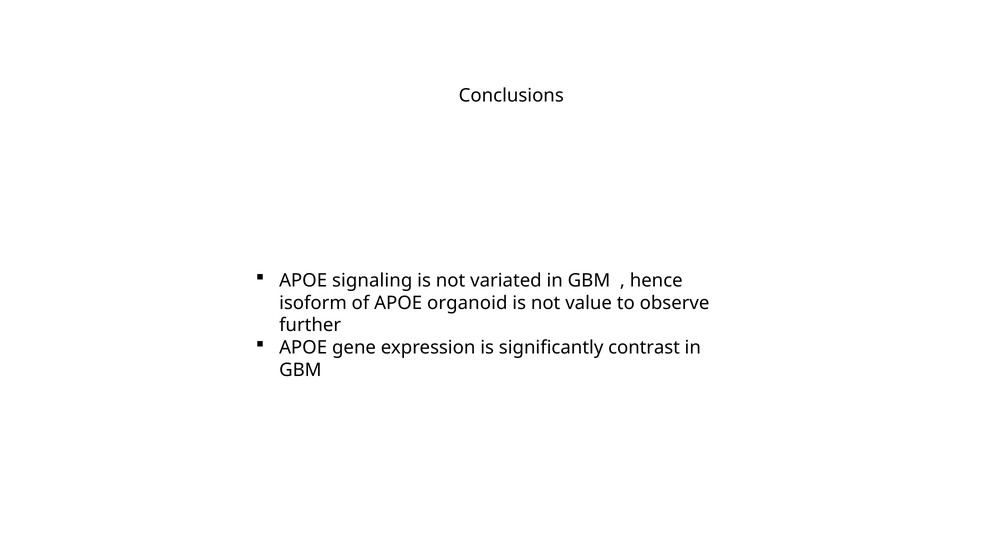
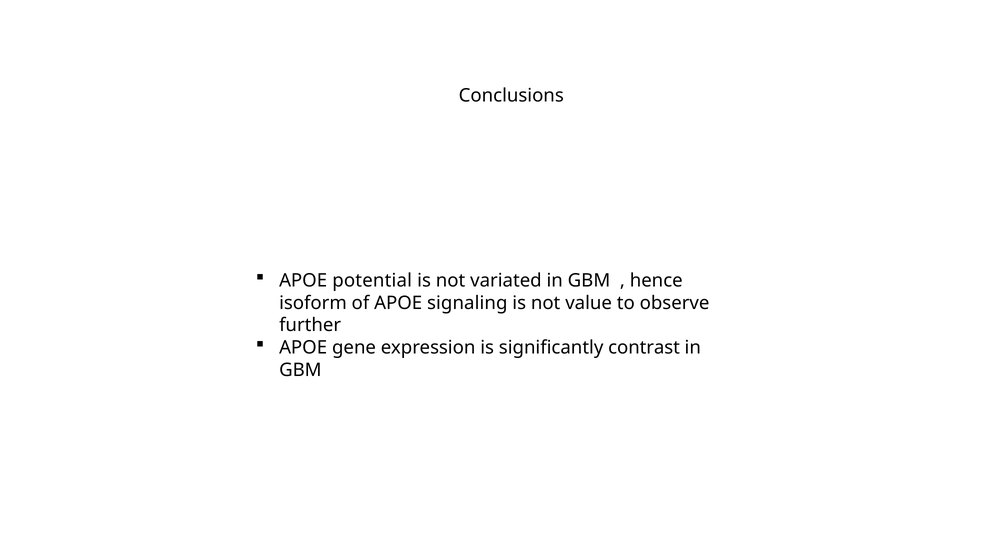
signaling: signaling -> potential
organoid: organoid -> signaling
